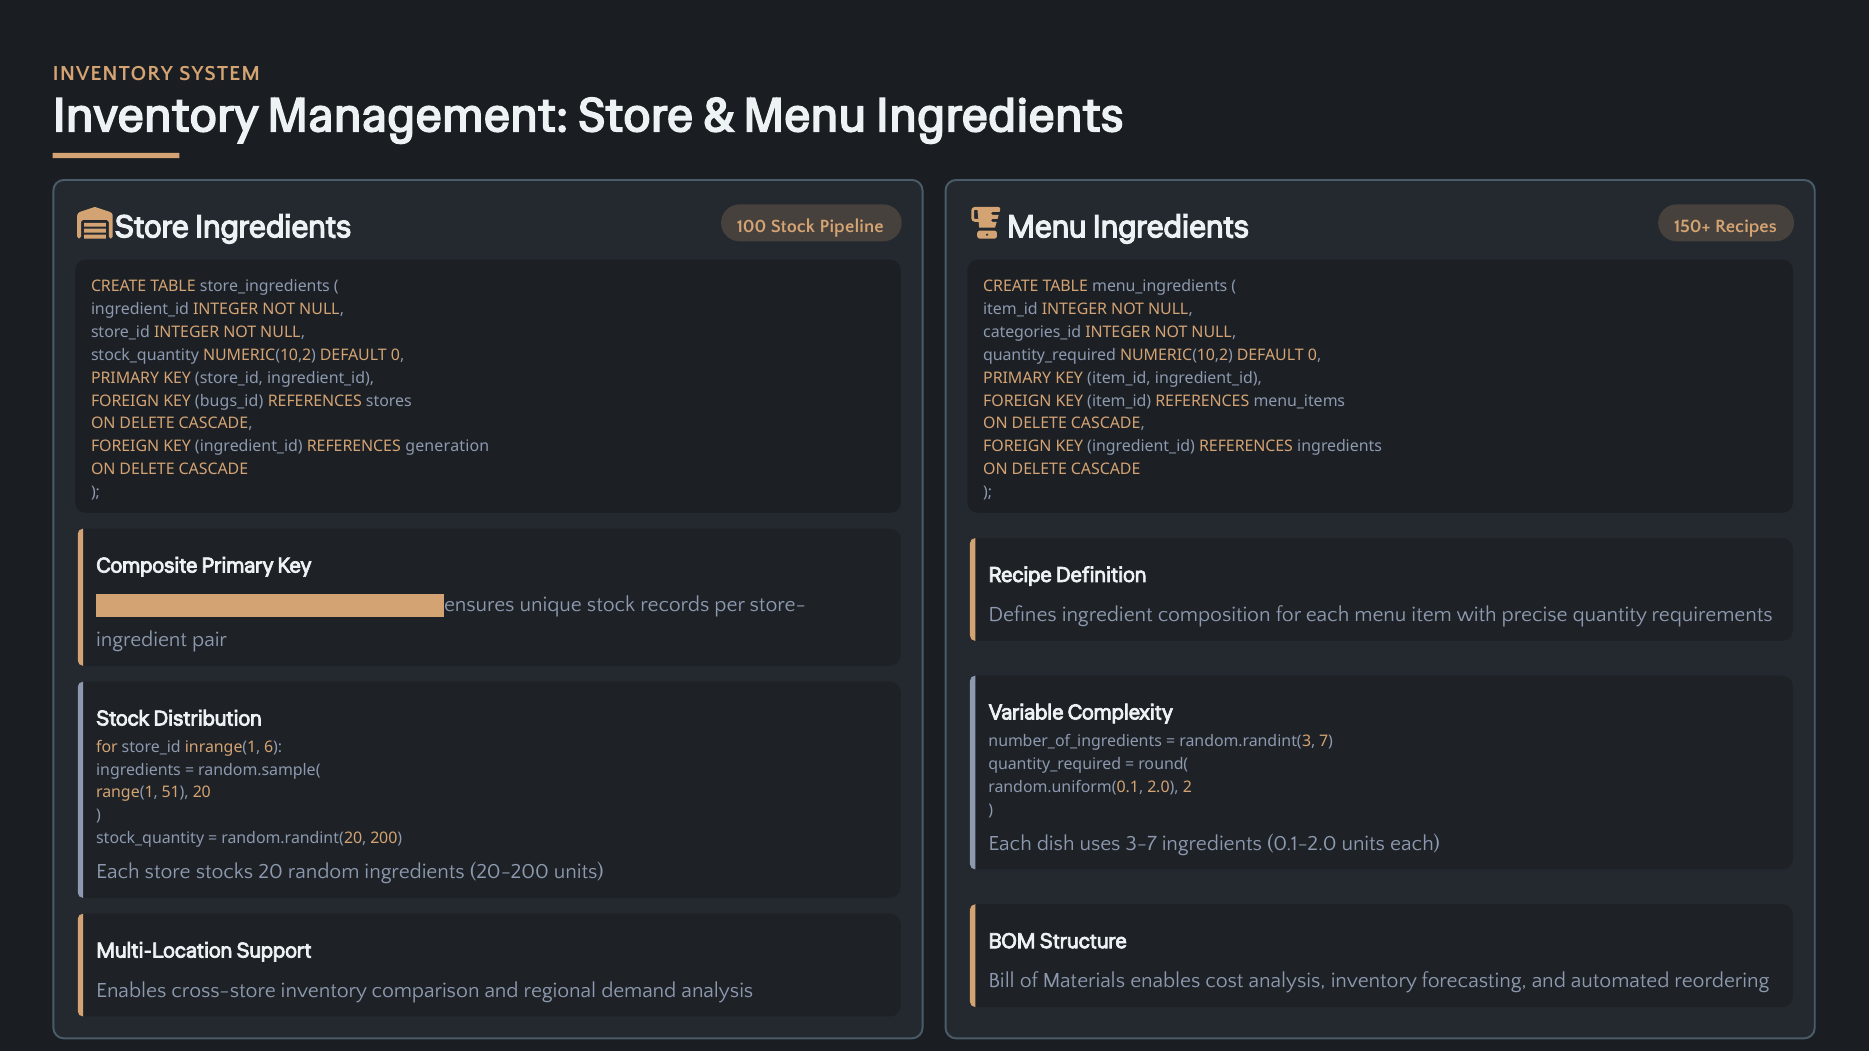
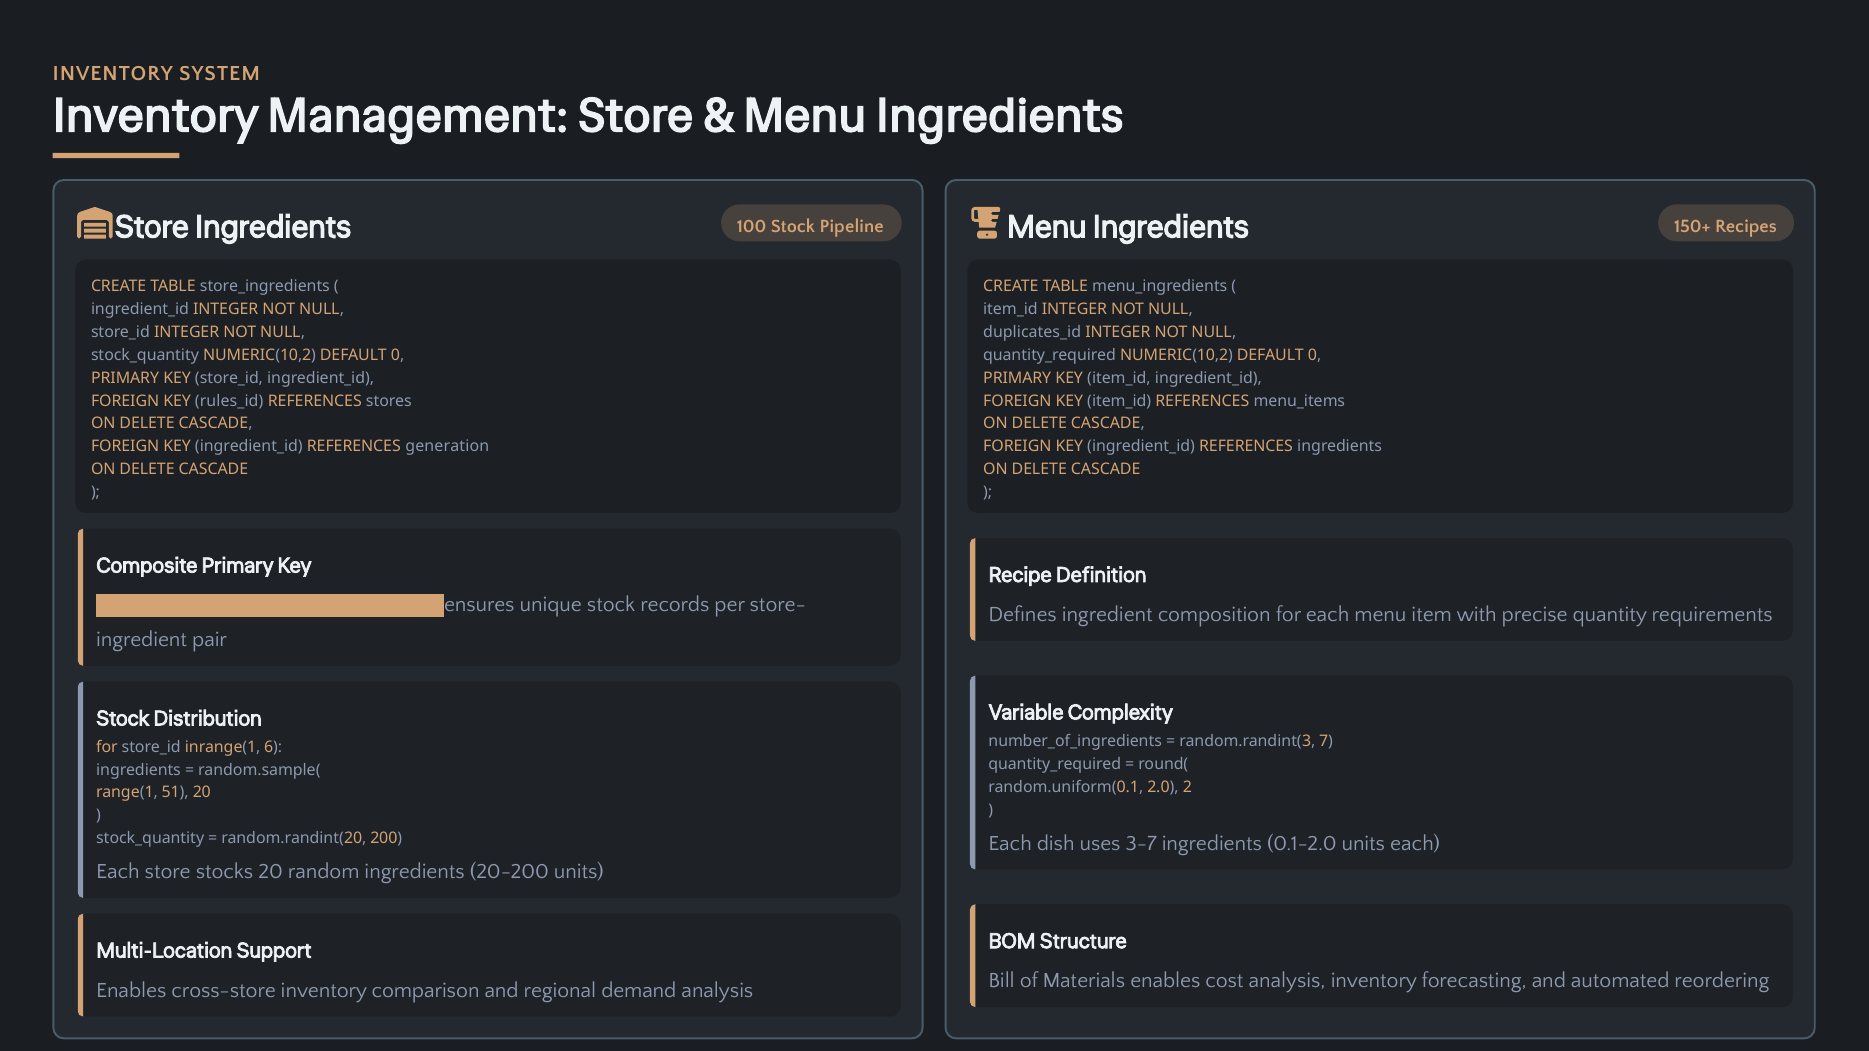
categories_id: categories_id -> duplicates_id
bugs_id: bugs_id -> rules_id
